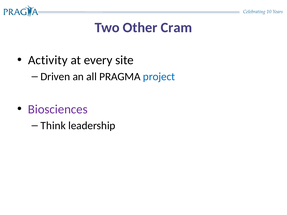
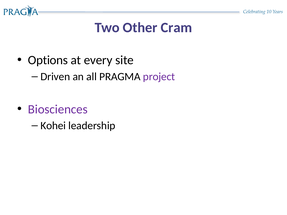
Activity: Activity -> Options
project colour: blue -> purple
Think: Think -> Kohei
